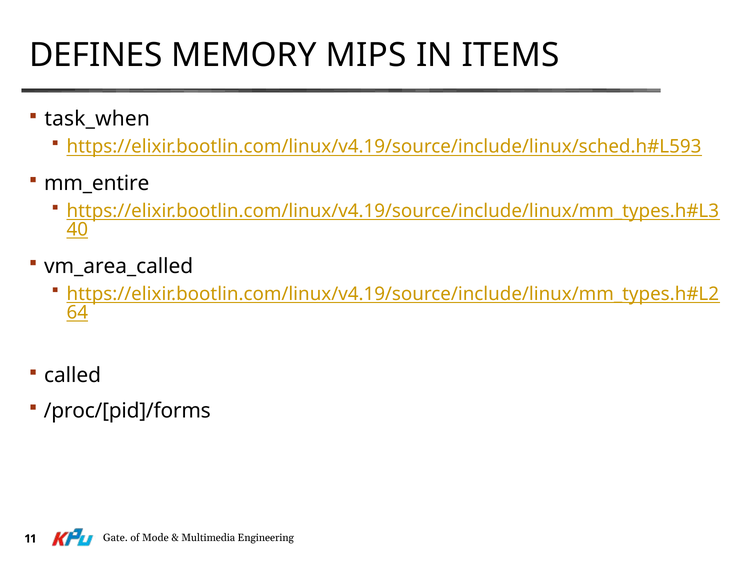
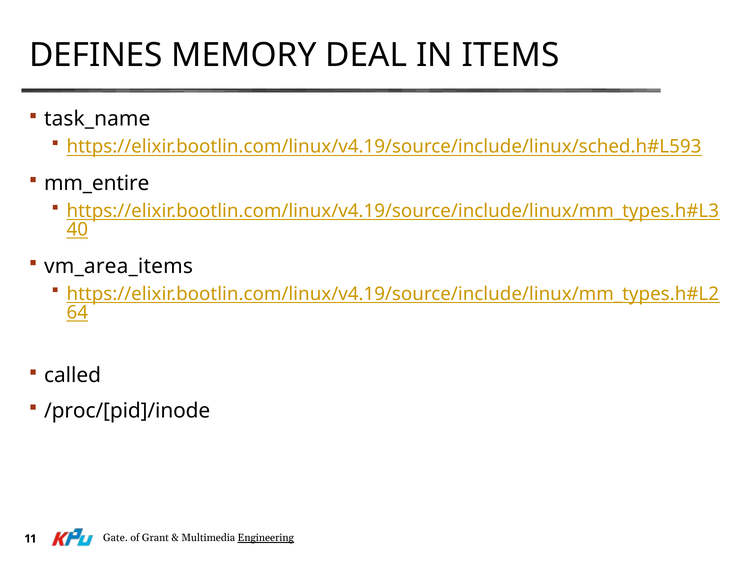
MIPS: MIPS -> DEAL
task_when: task_when -> task_name
vm_area_called: vm_area_called -> vm_area_items
/proc/[pid]/forms: /proc/[pid]/forms -> /proc/[pid]/inode
Mode: Mode -> Grant
Engineering underline: none -> present
